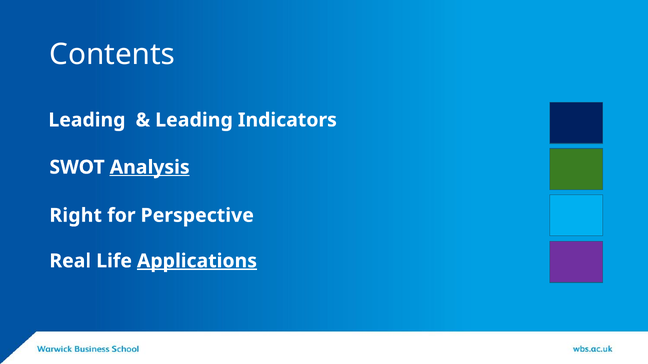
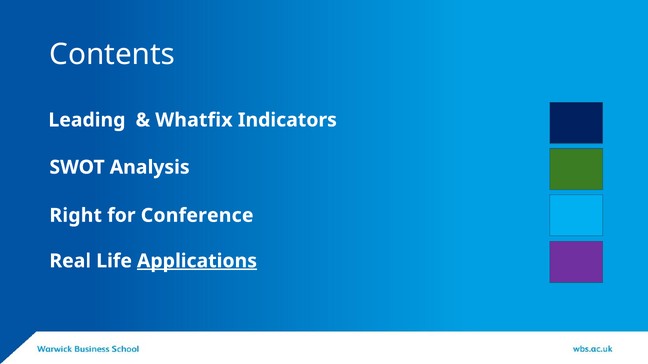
Leading at (194, 120): Leading -> Whatfix
Analysis underline: present -> none
Perspective: Perspective -> Conference
